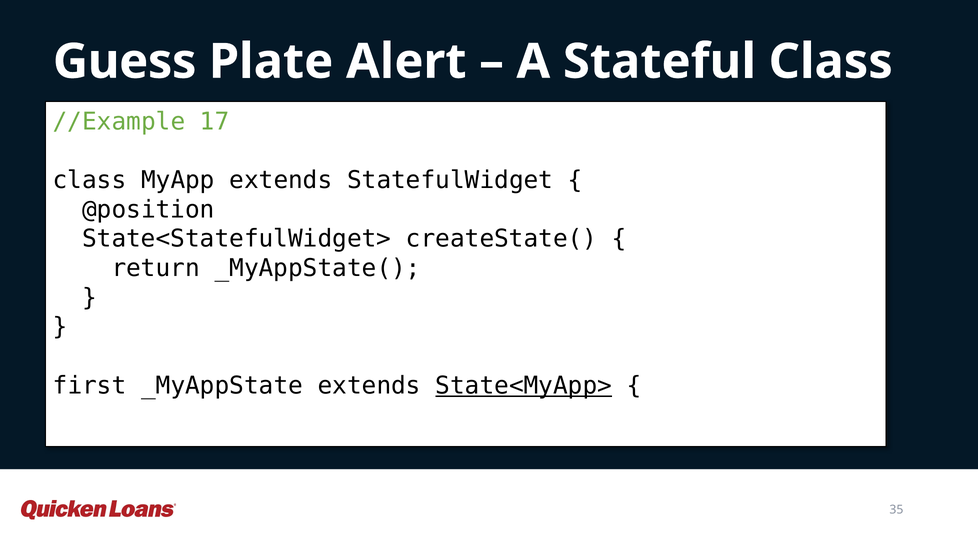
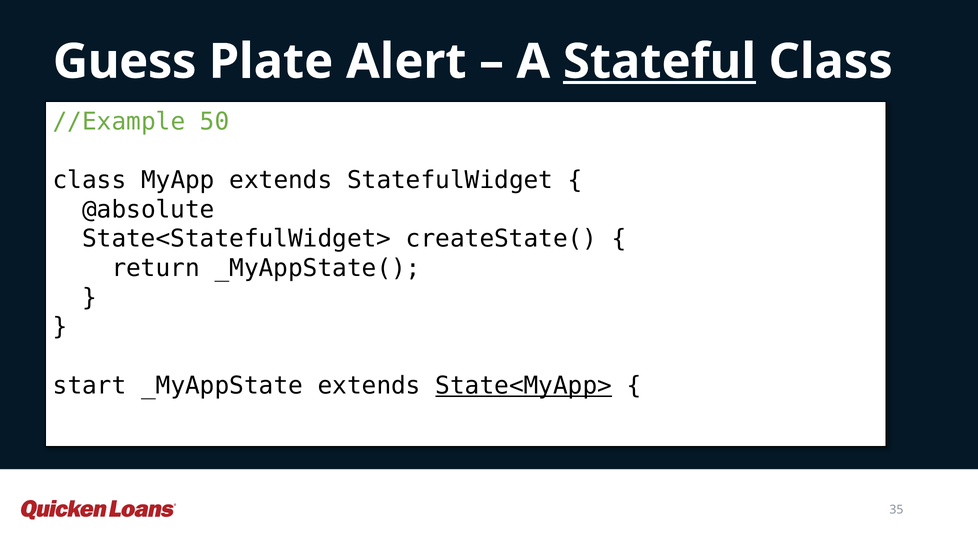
Stateful underline: none -> present
17: 17 -> 50
@position: @position -> @absolute
first: first -> start
